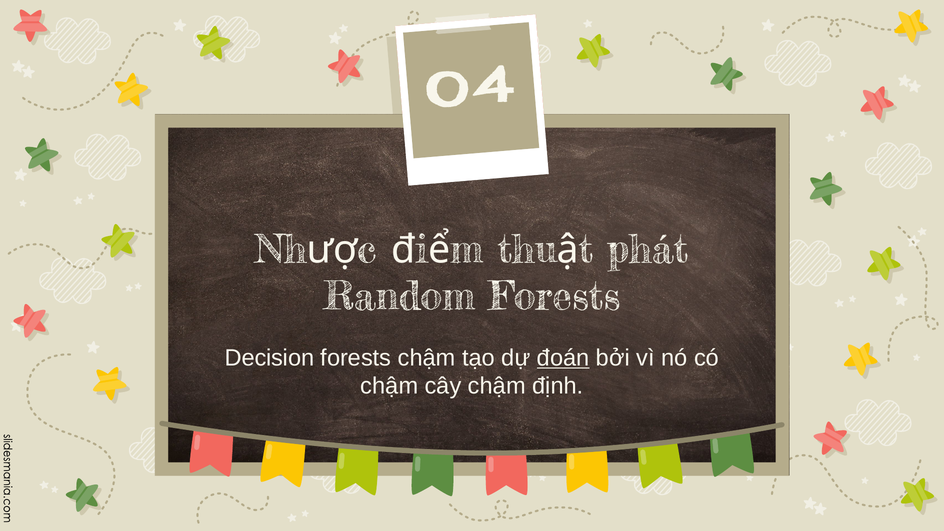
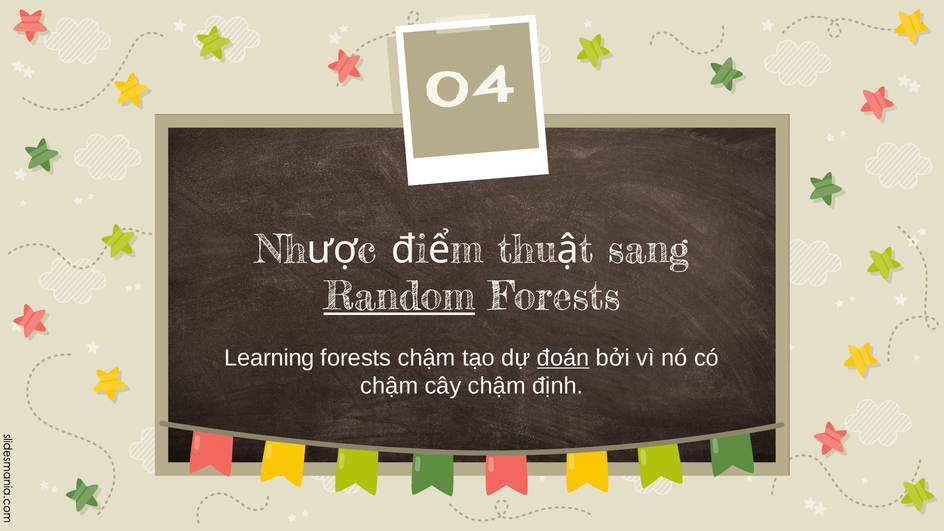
phát: phát -> sang
Random underline: none -> present
Decision: Decision -> Learning
